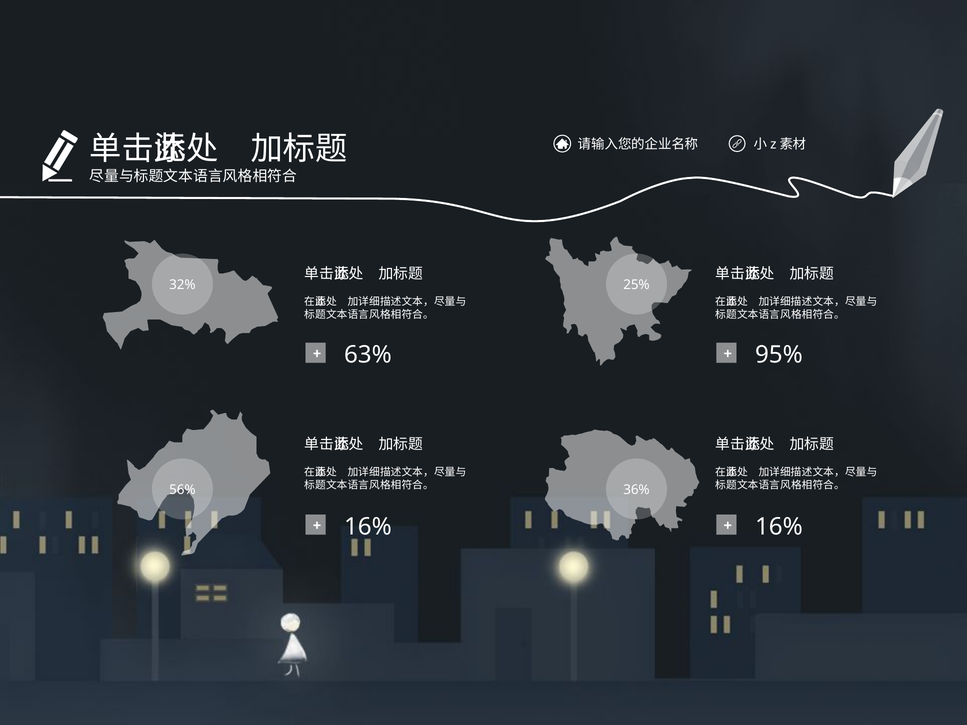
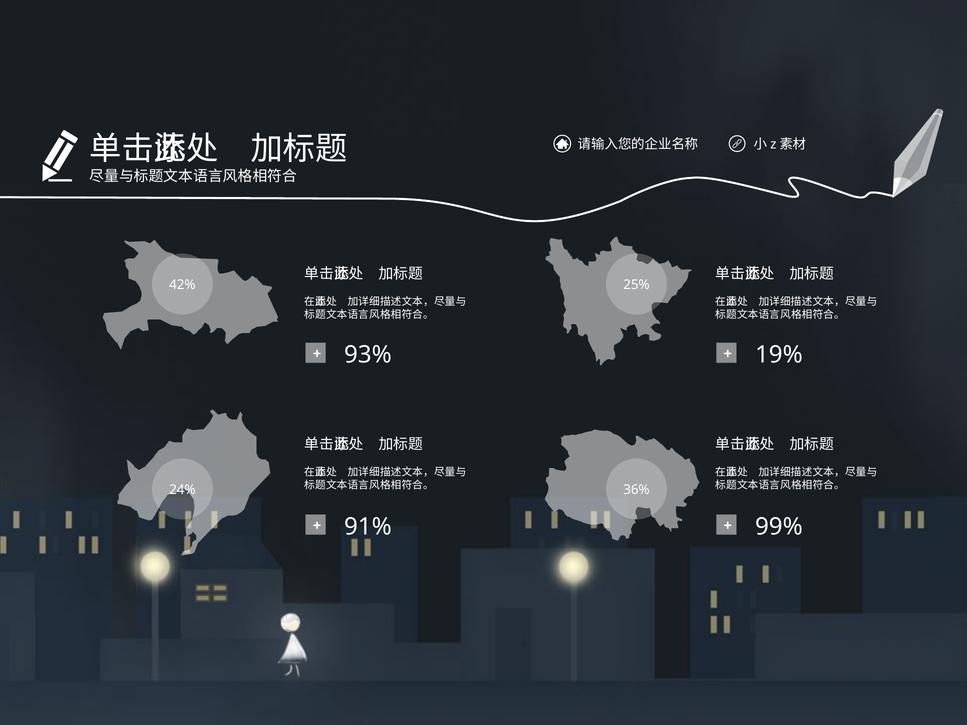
32%: 32% -> 42%
63%: 63% -> 93%
95%: 95% -> 19%
56%: 56% -> 24%
16% at (368, 527): 16% -> 91%
16% at (779, 527): 16% -> 99%
